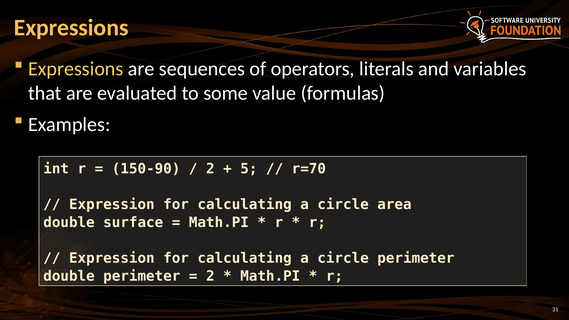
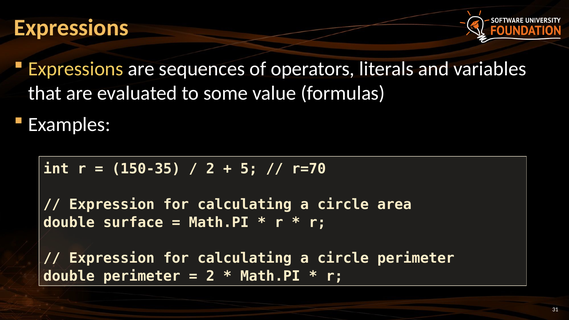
150-90: 150-90 -> 150-35
